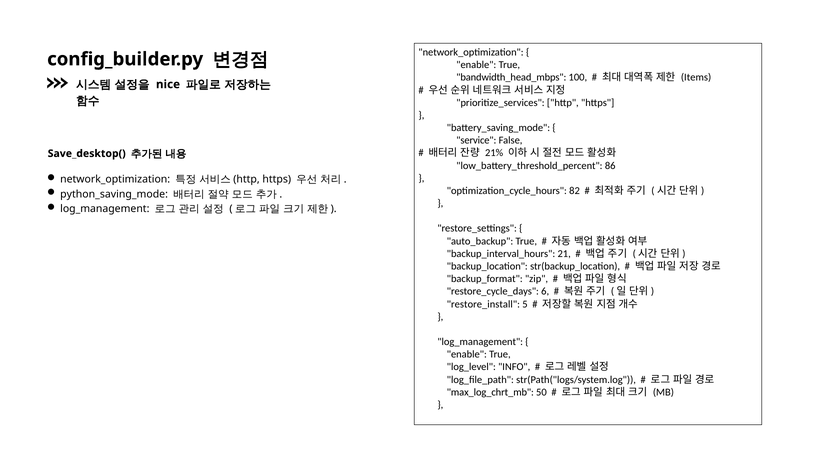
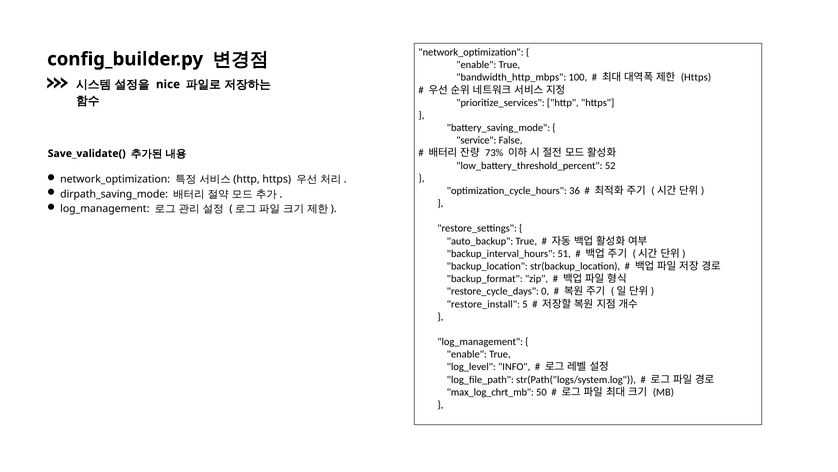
bandwidth_head_mbps: bandwidth_head_mbps -> bandwidth_http_mbps
Items at (696, 77): Items -> Https
21%: 21% -> 73%
Save_desktop(: Save_desktop( -> Save_validate(
86: 86 -> 52
82: 82 -> 36
python_saving_mode: python_saving_mode -> dirpath_saving_mode
21: 21 -> 51
6: 6 -> 0
